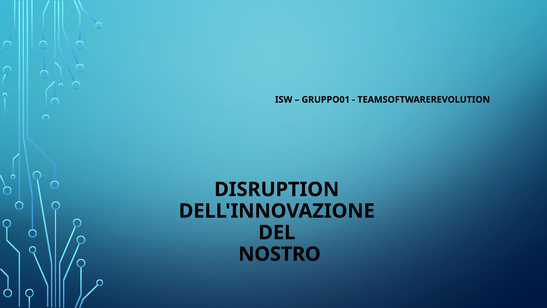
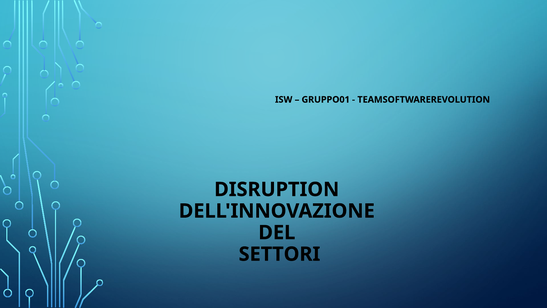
NOSTRO: NOSTRO -> SETTORI
